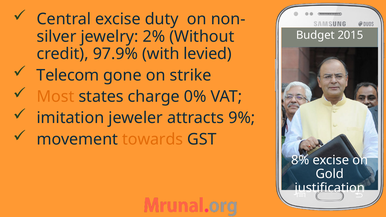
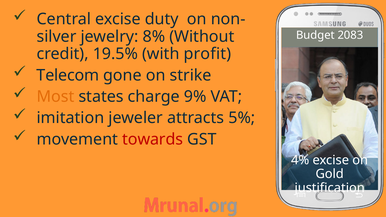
2015: 2015 -> 2083
2%: 2% -> 8%
97.9%: 97.9% -> 19.5%
levied: levied -> profit
0%: 0% -> 9%
9%: 9% -> 5%
towards colour: orange -> red
8%: 8% -> 4%
